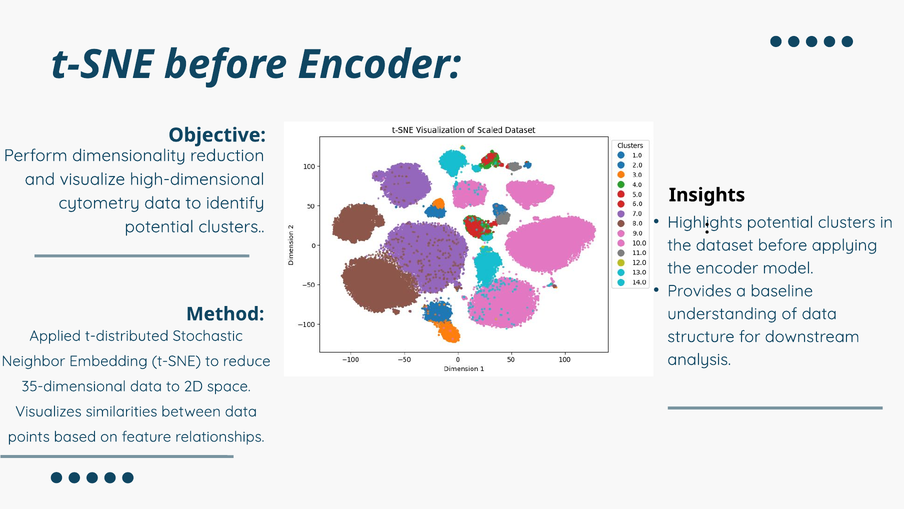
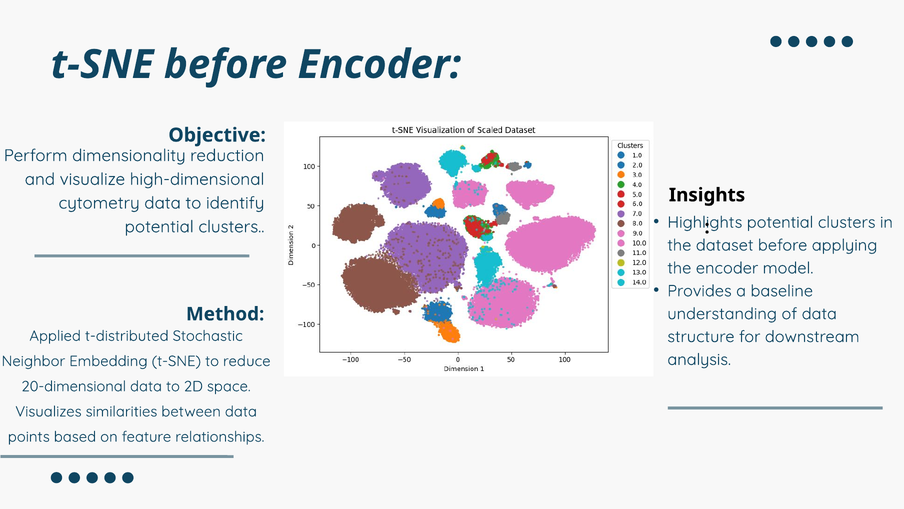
35-dimensional: 35-dimensional -> 20-dimensional
